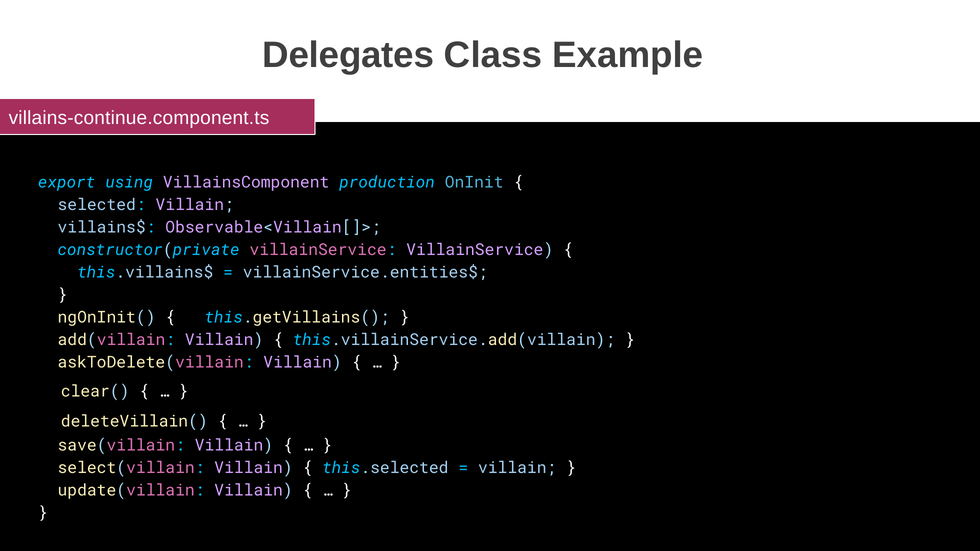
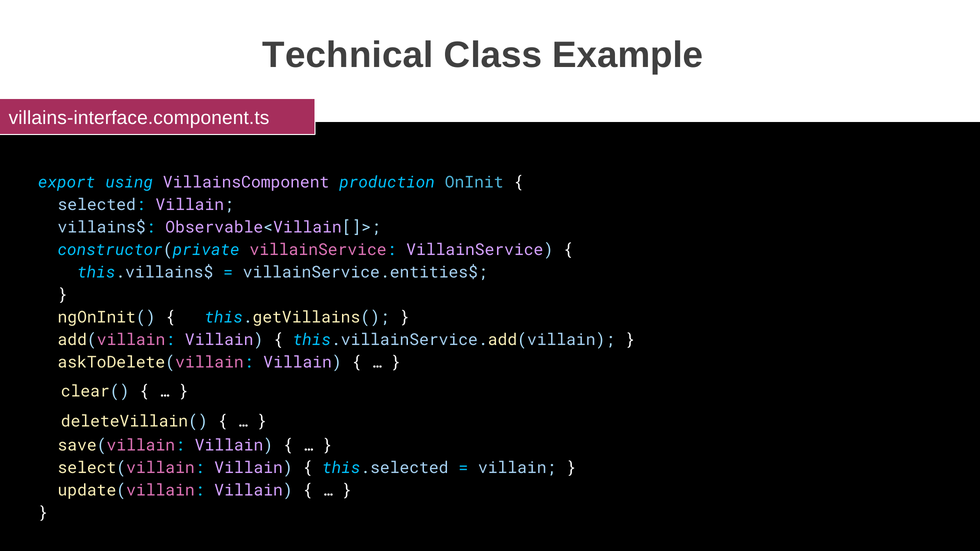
Delegates: Delegates -> Technical
villains-continue.component.ts: villains-continue.component.ts -> villains-interface.component.ts
